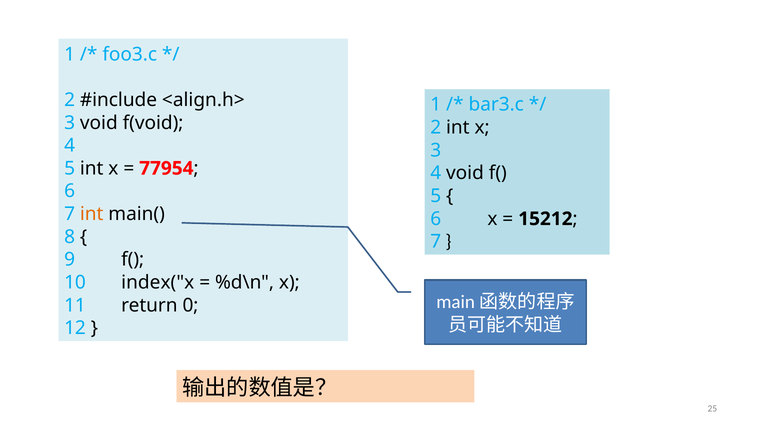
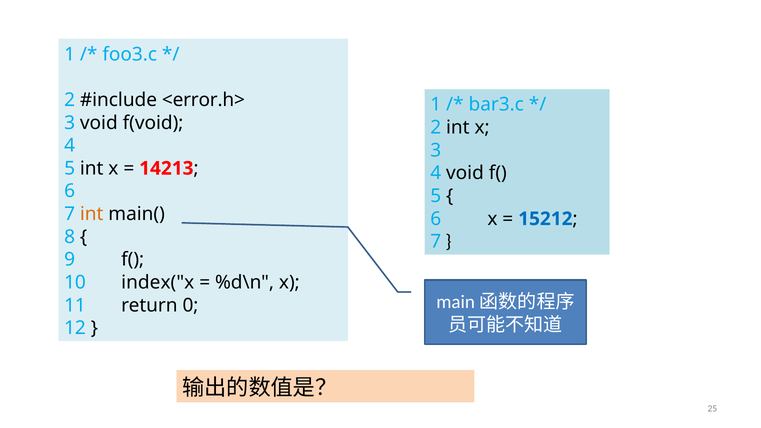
<align.h>: <align.h> -> <error.h>
77954: 77954 -> 14213
15212 colour: black -> blue
